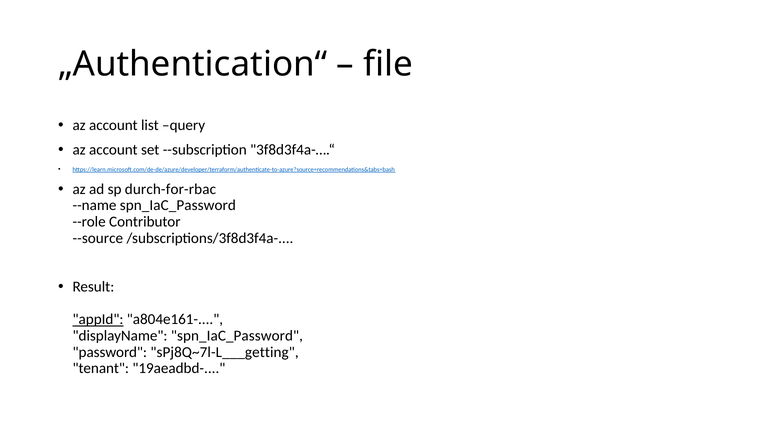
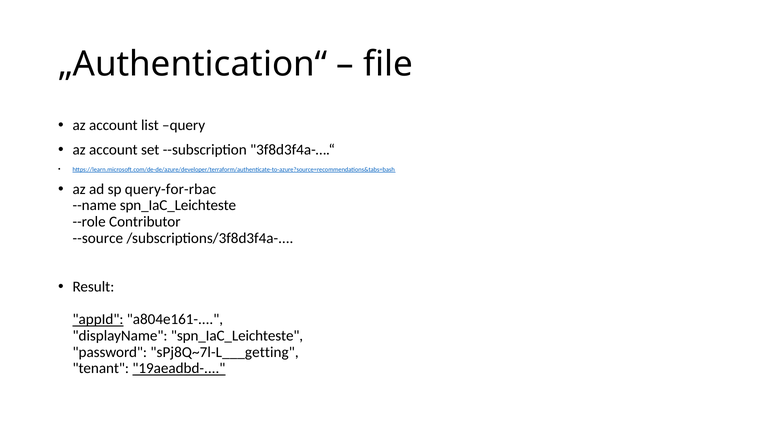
durch-for-rbac: durch-for-rbac -> query-for-rbac
--name spn_IaC_Password: spn_IaC_Password -> spn_IaC_Leichteste
displayName spn_IaC_Password: spn_IaC_Password -> spn_IaC_Leichteste
19aeadbd- underline: none -> present
